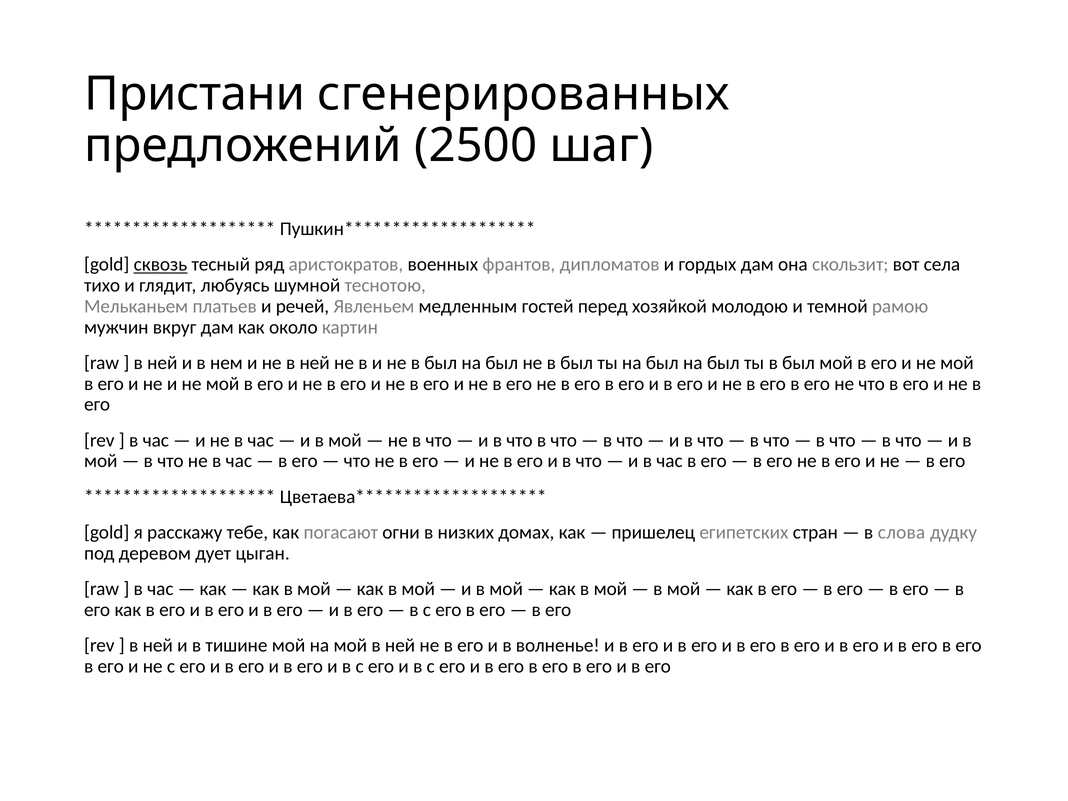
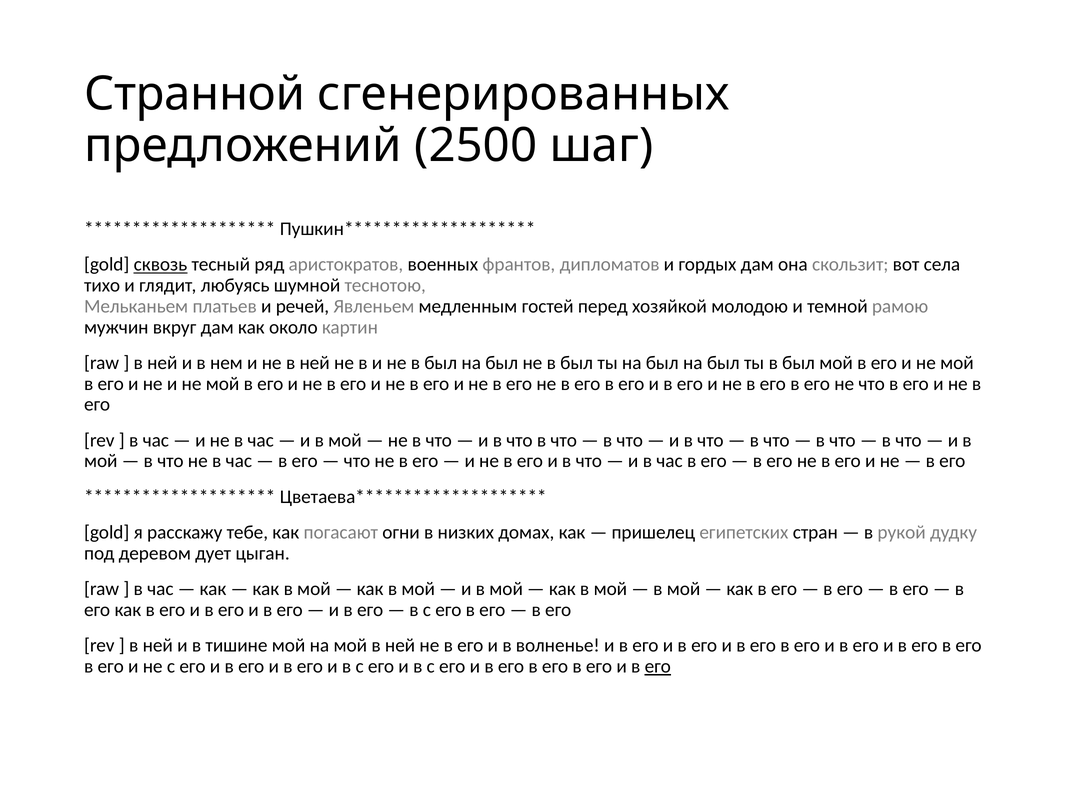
Пристани: Пристани -> Странной
слова: слова -> рукой
его at (658, 666) underline: none -> present
